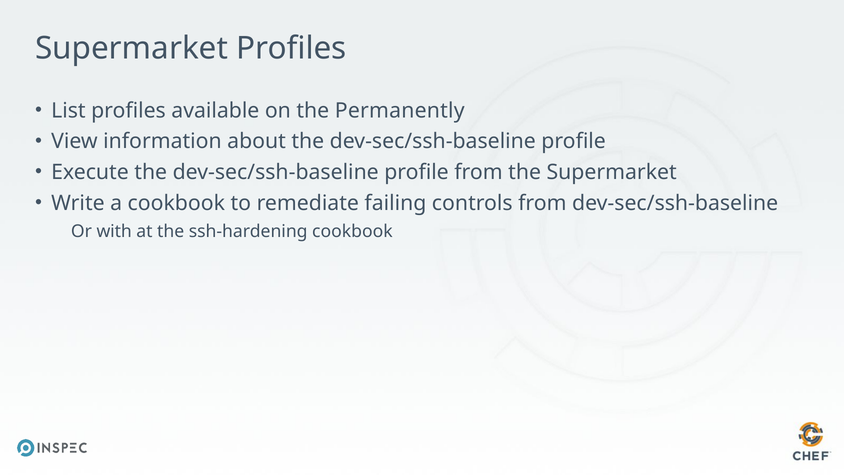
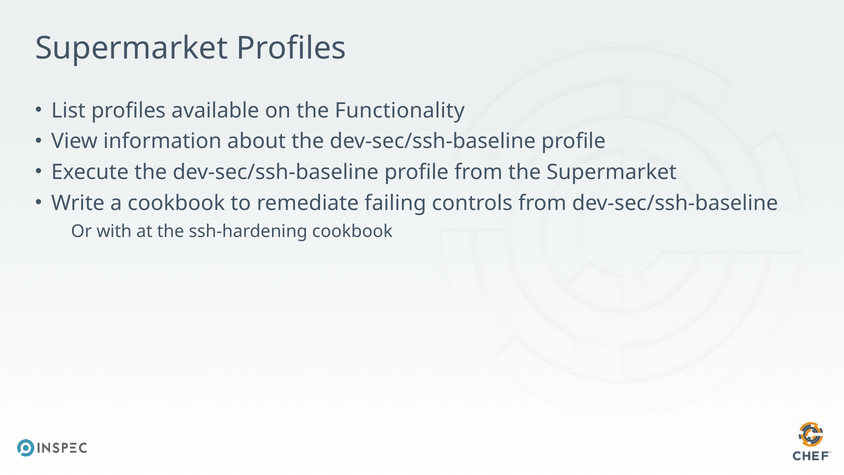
Permanently: Permanently -> Functionality
